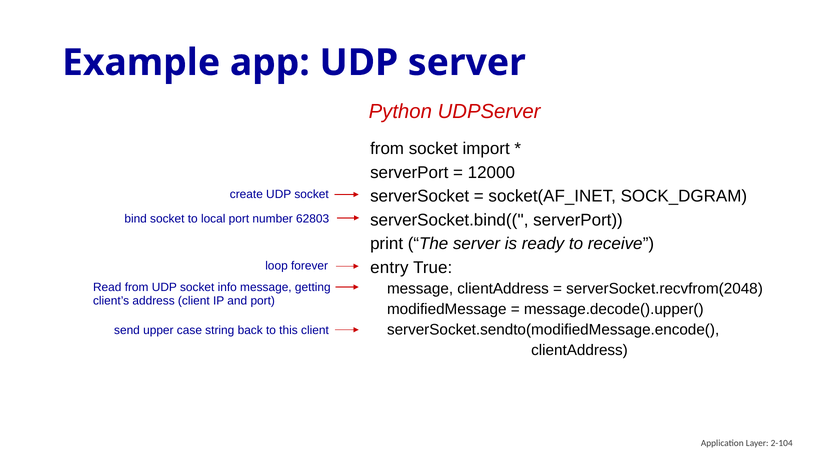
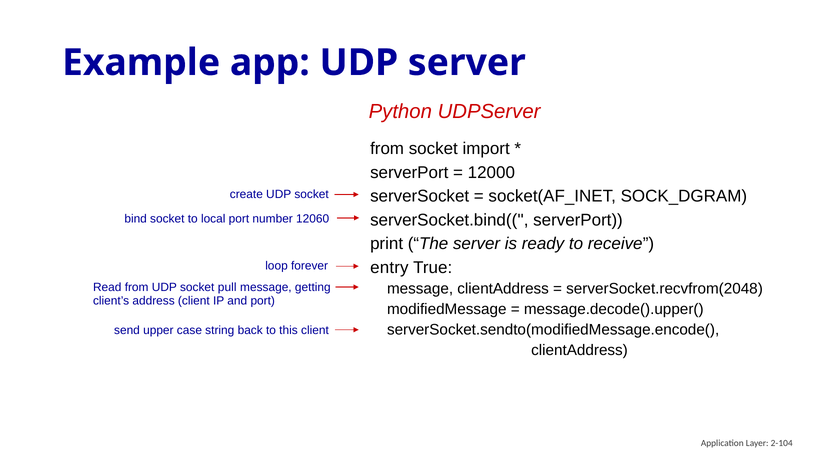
62803: 62803 -> 12060
info: info -> pull
